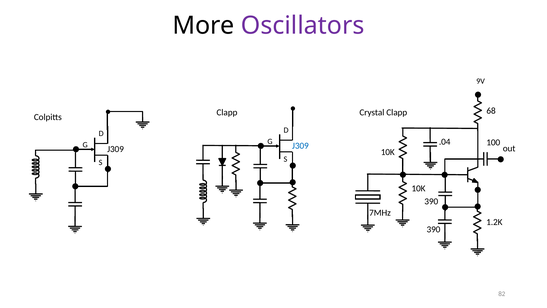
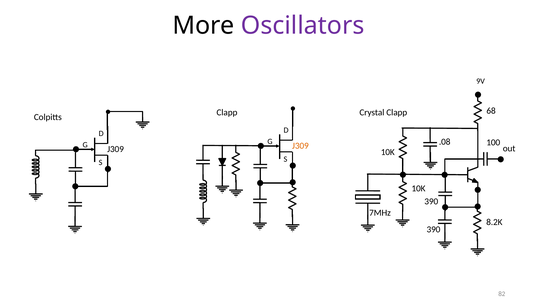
.04: .04 -> .08
J309 at (300, 146) colour: blue -> orange
1.2K: 1.2K -> 8.2K
